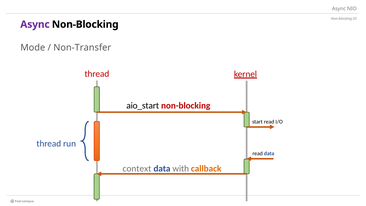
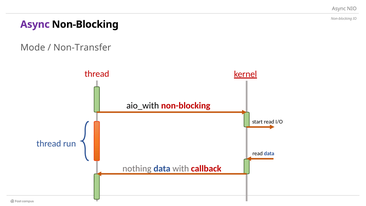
aio_start: aio_start -> aio_with
context: context -> nothing
callback colour: orange -> red
